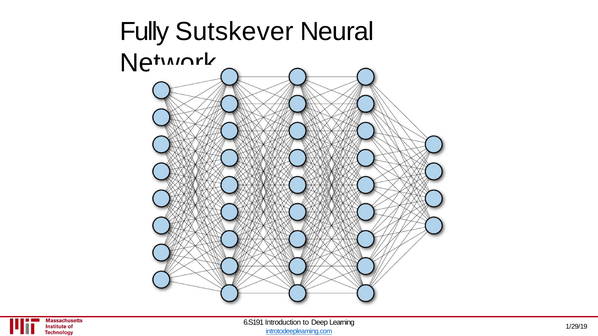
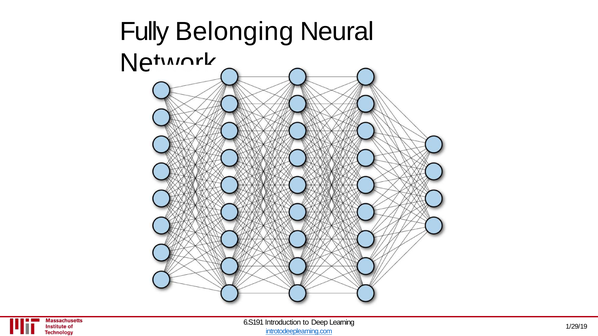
Sutskever: Sutskever -> Belonging
